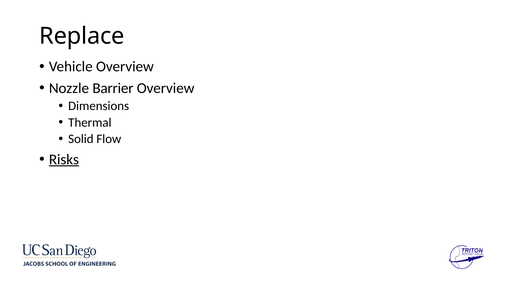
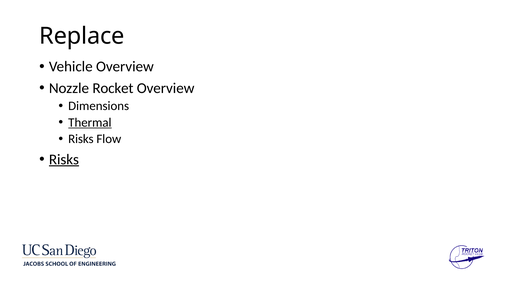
Barrier: Barrier -> Rocket
Thermal underline: none -> present
Solid at (81, 139): Solid -> Risks
